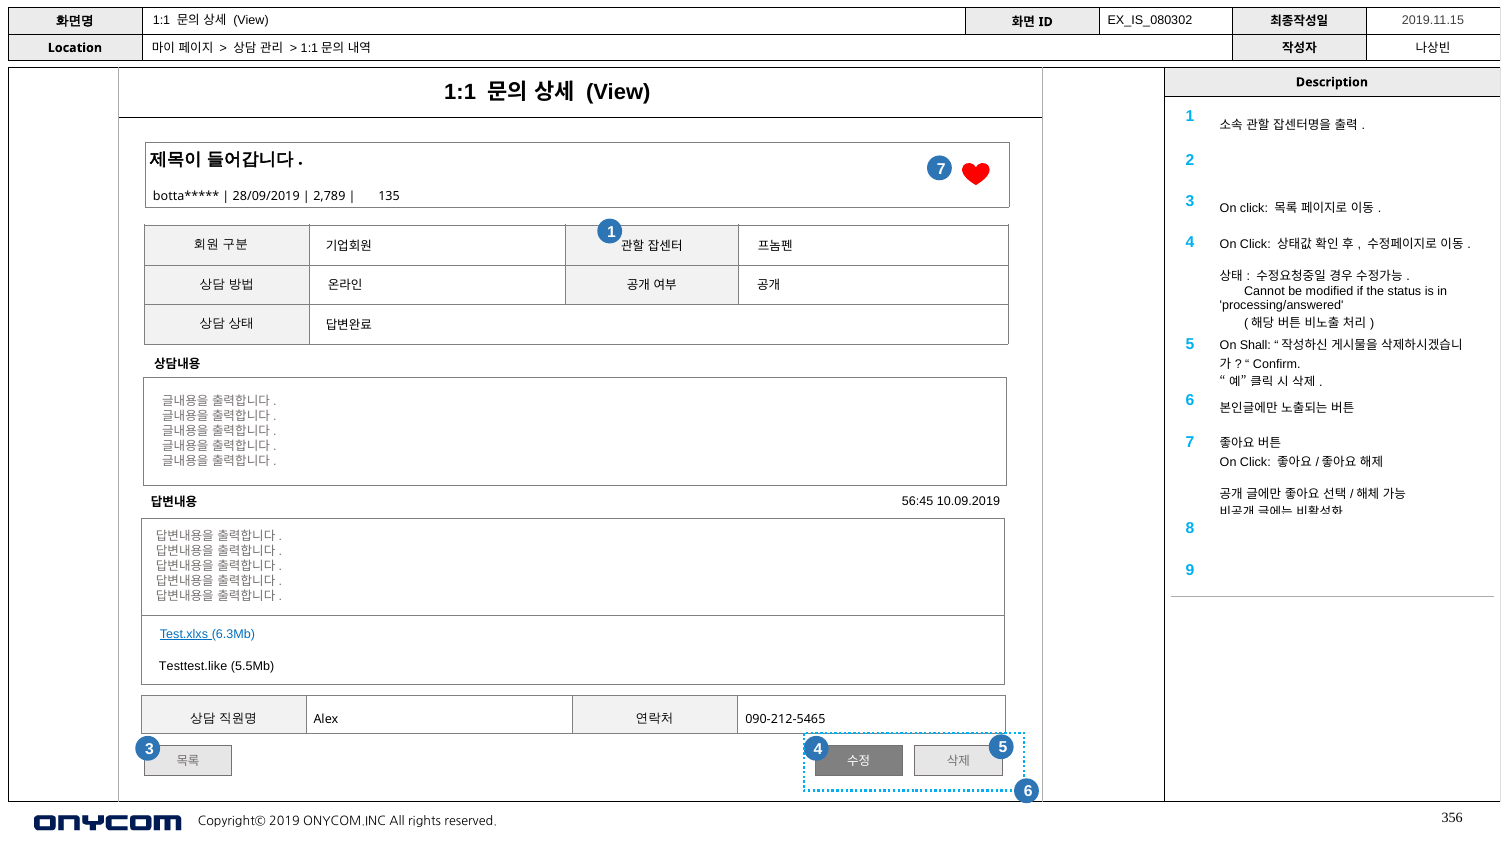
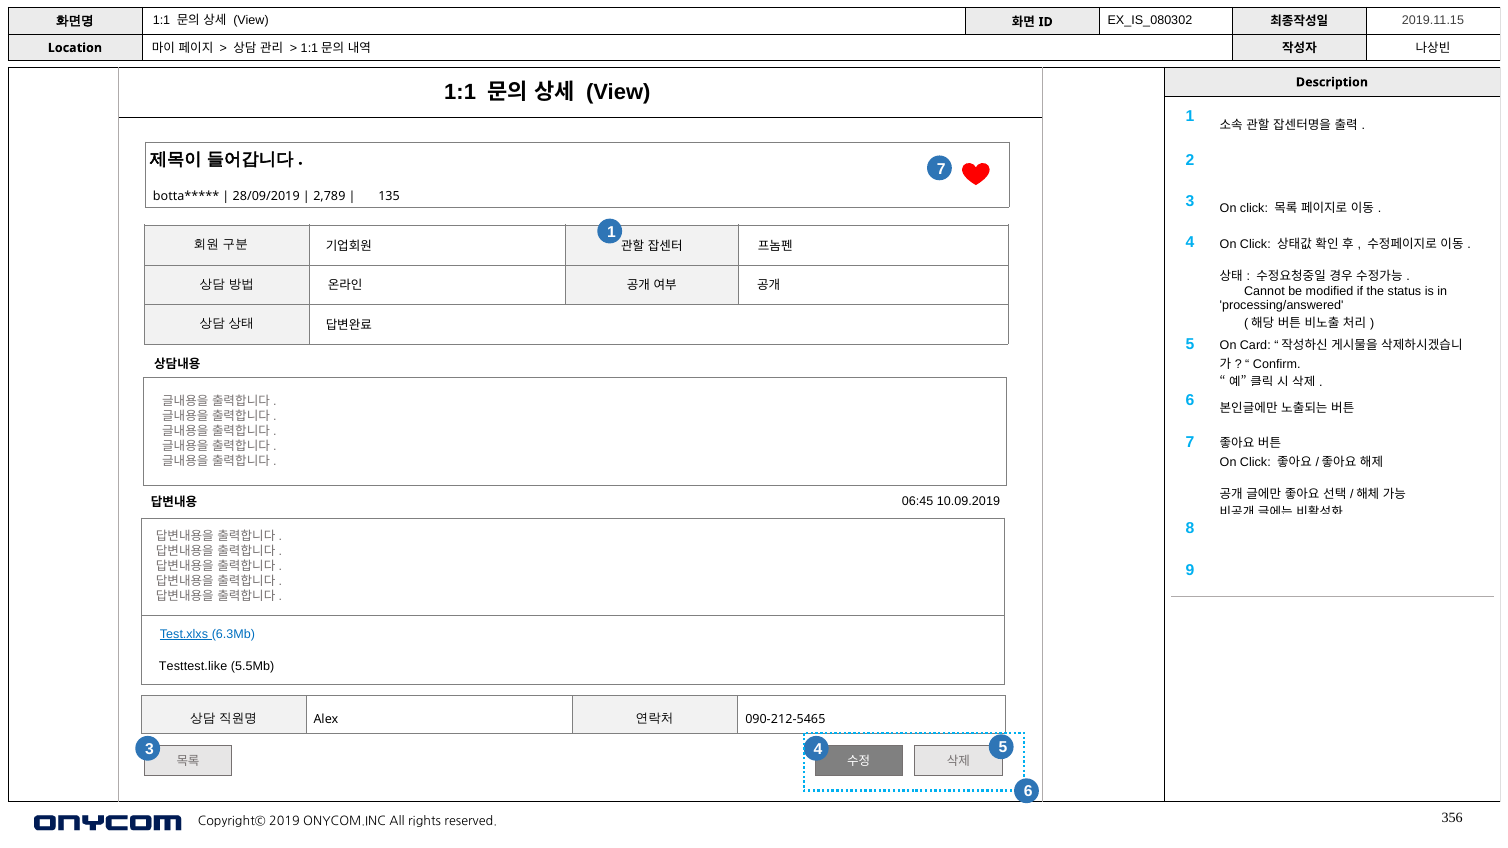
Shall: Shall -> Card
56:45: 56:45 -> 06:45
